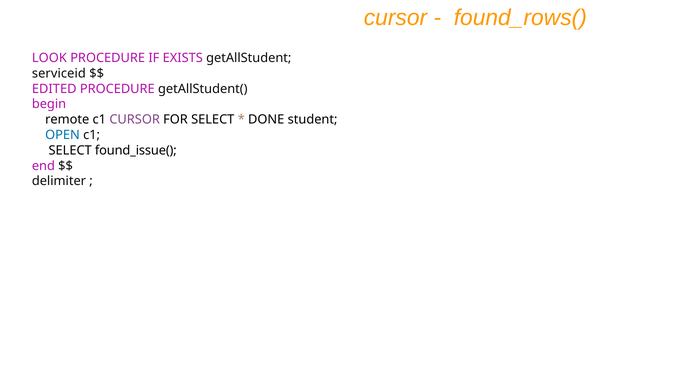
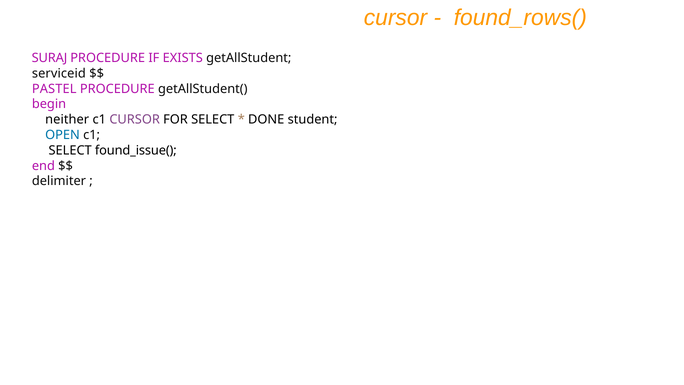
LOOK: LOOK -> SURAJ
EDITED: EDITED -> PASTEL
remote: remote -> neither
